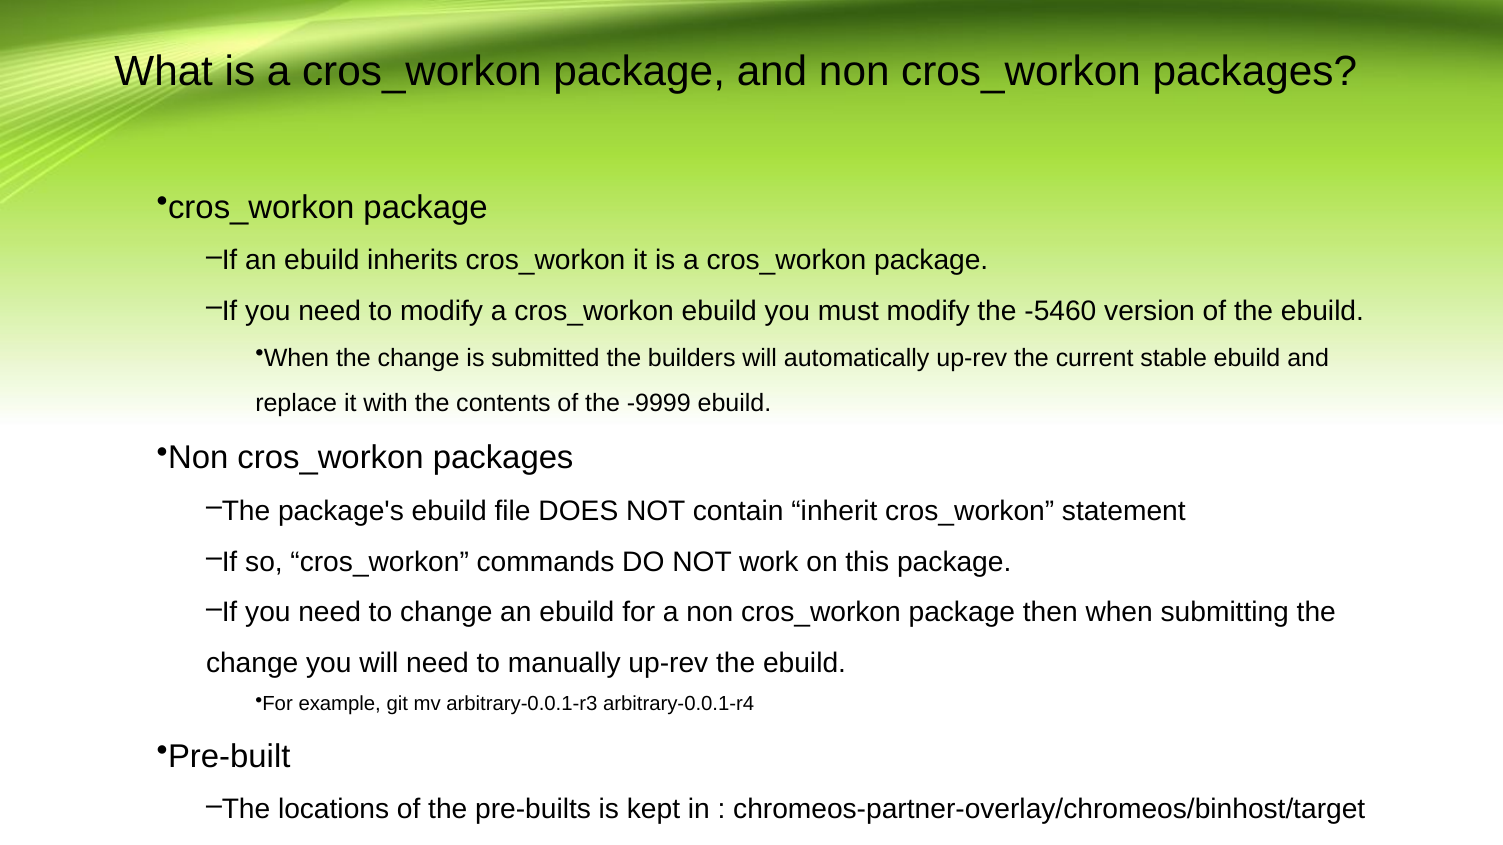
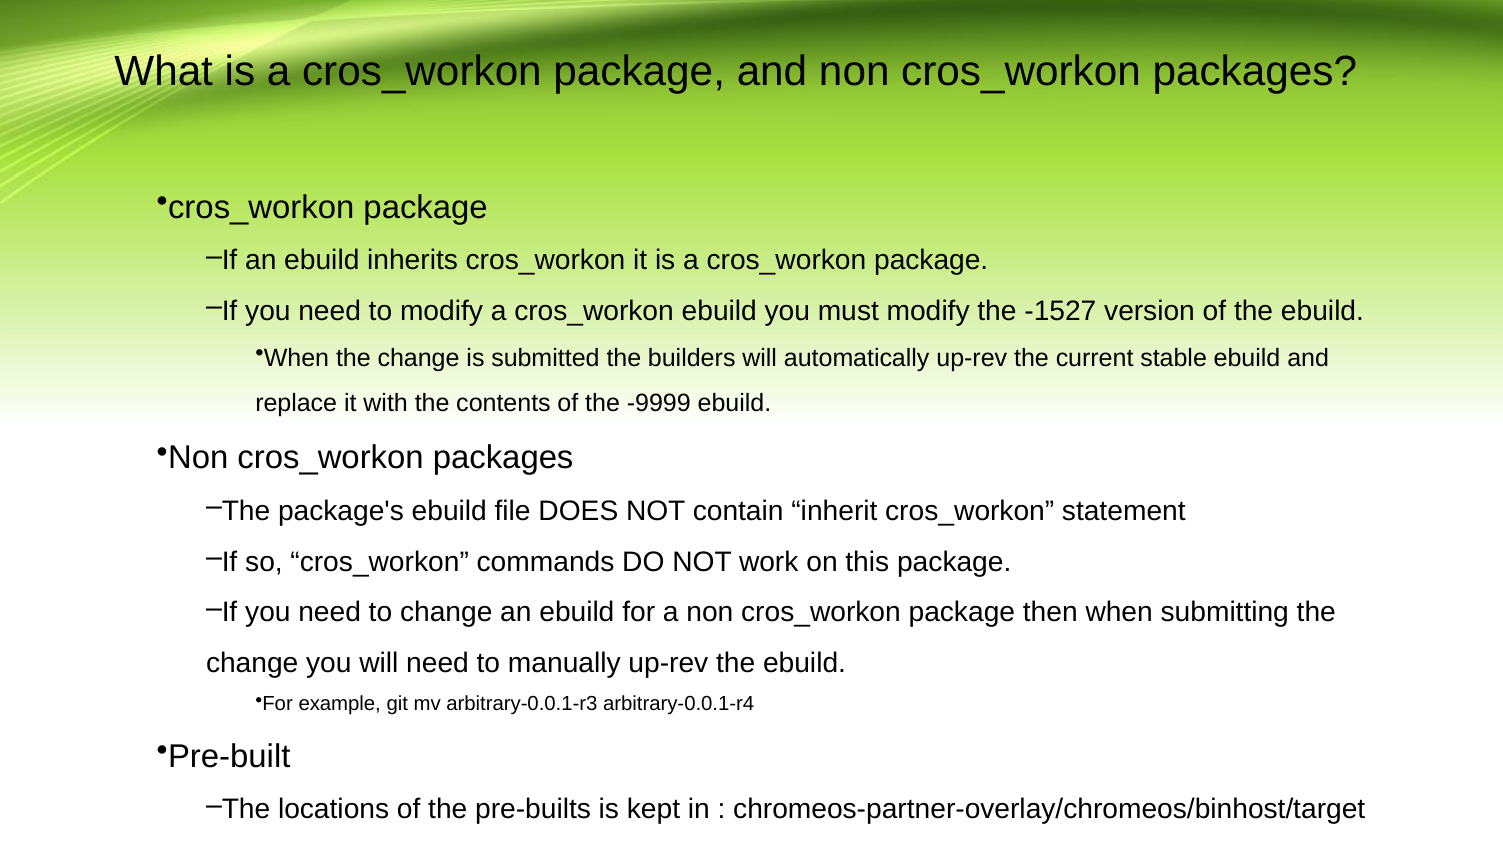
-5460: -5460 -> -1527
